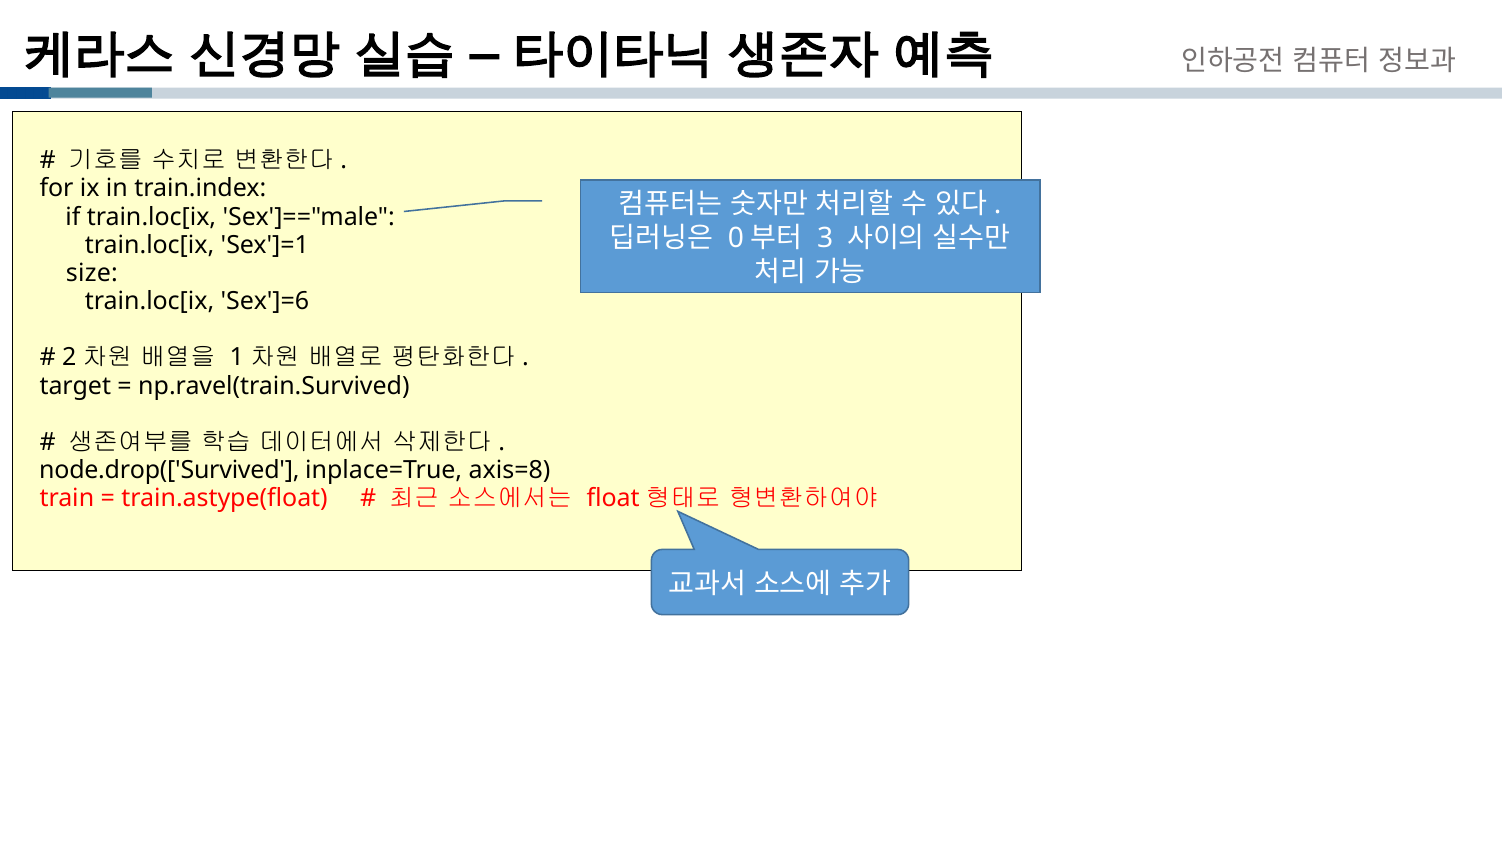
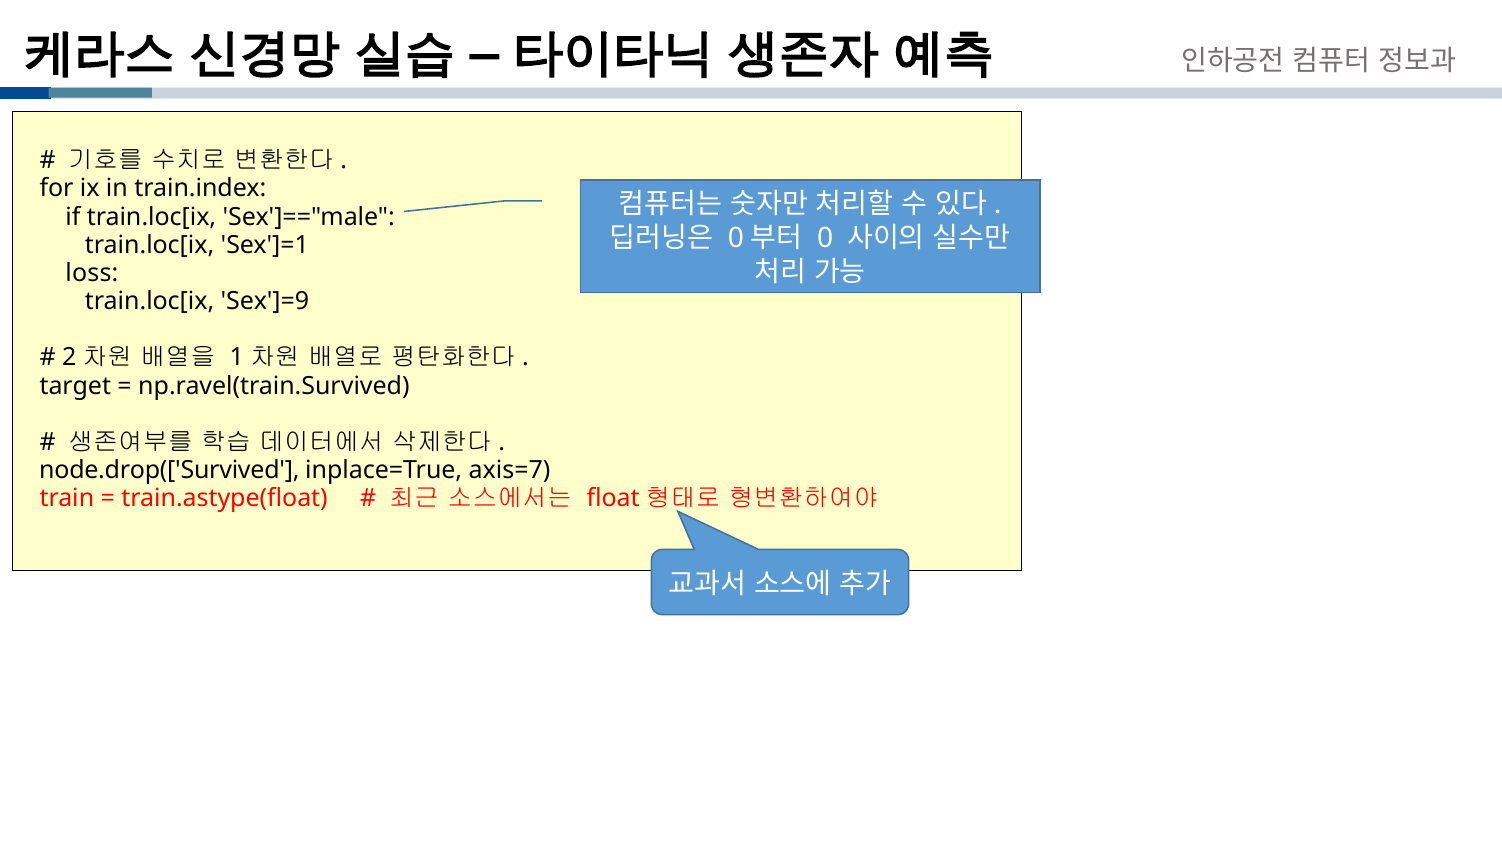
3: 3 -> 0
size: size -> loss
Sex']=6: Sex']=6 -> Sex']=9
axis=8: axis=8 -> axis=7
